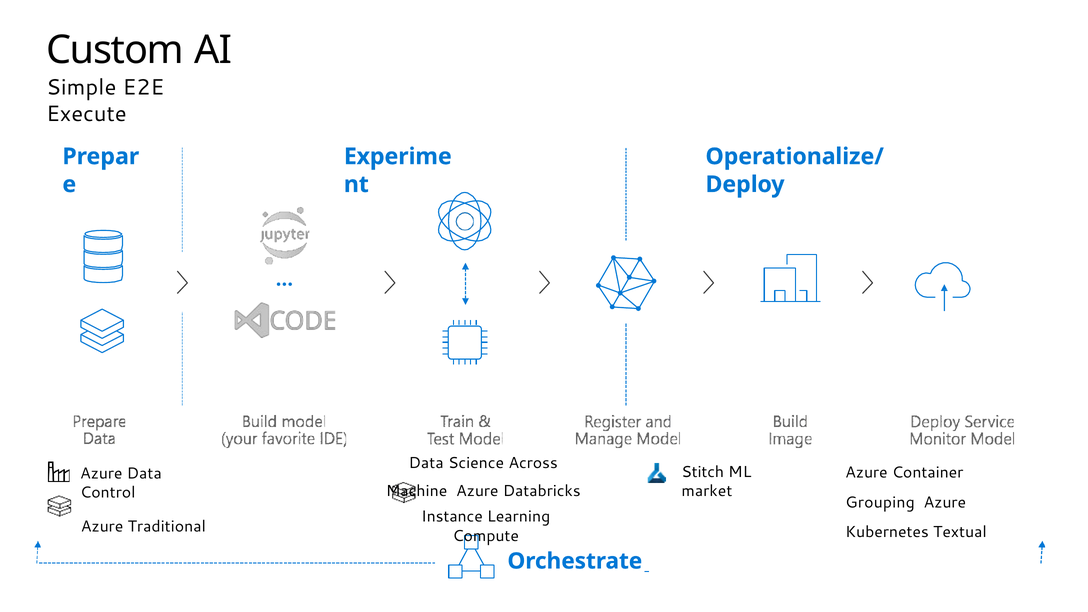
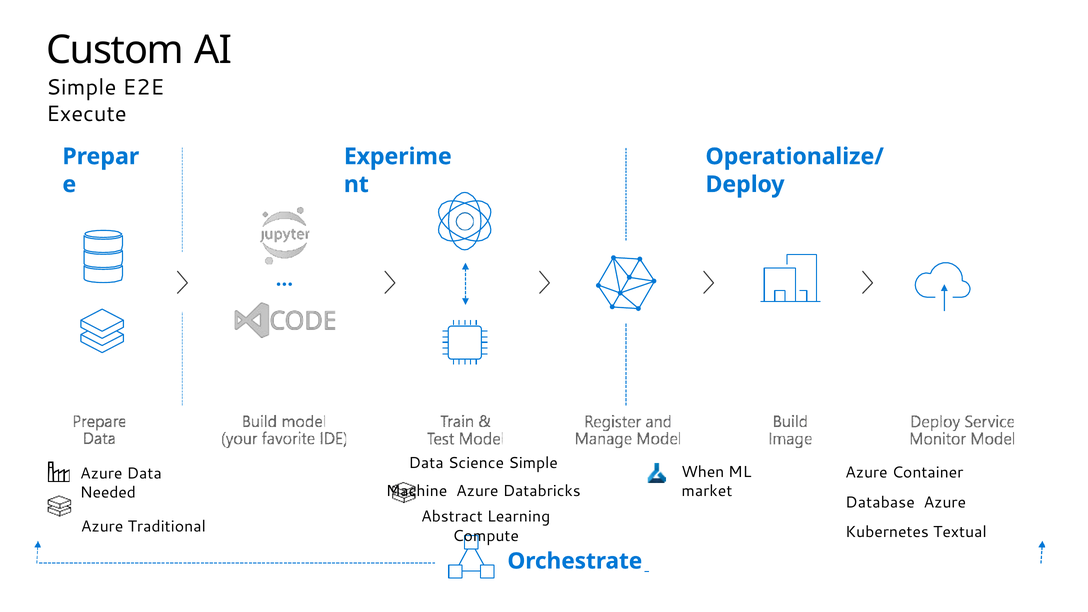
Science Across: Across -> Simple
Stitch: Stitch -> When
Control: Control -> Needed
Grouping: Grouping -> Database
Instance: Instance -> Abstract
